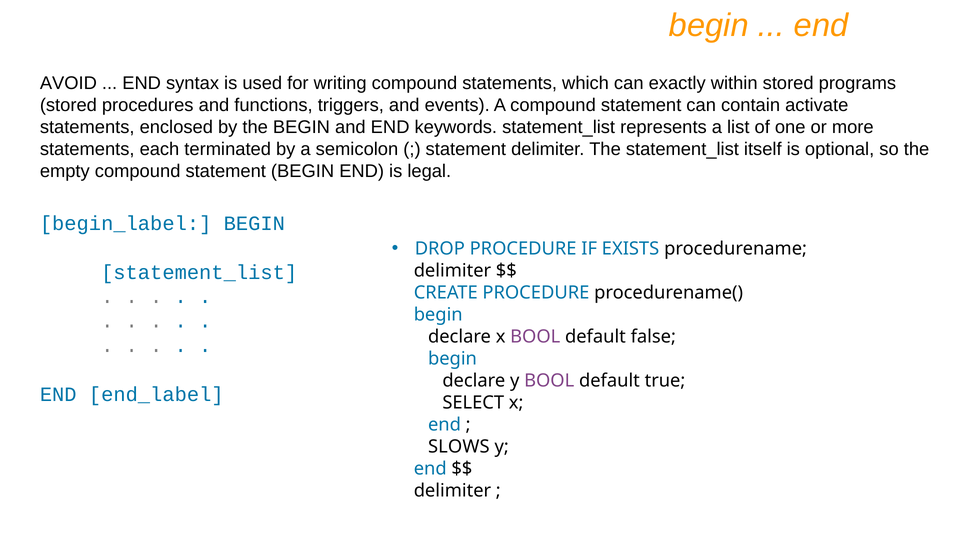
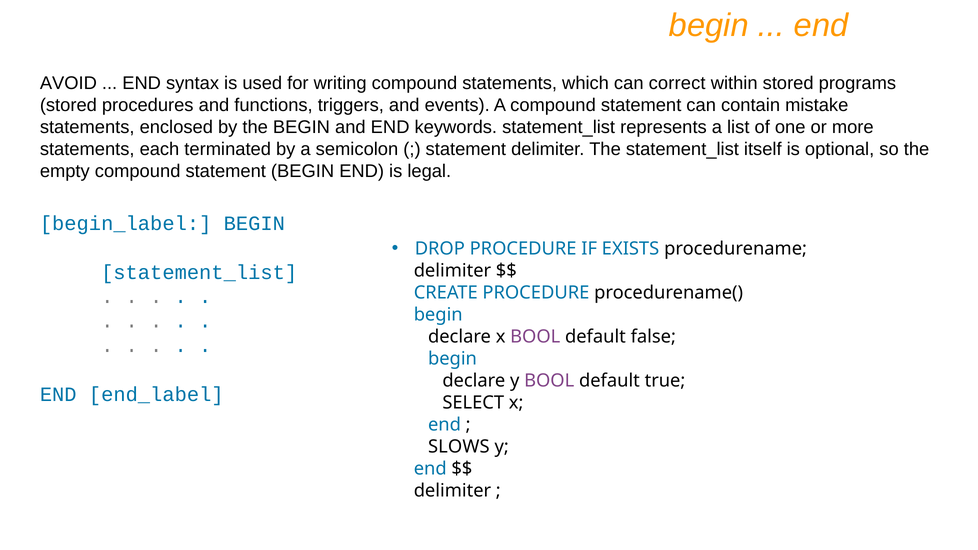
exactly: exactly -> correct
activate: activate -> mistake
